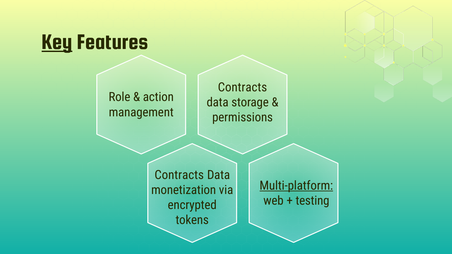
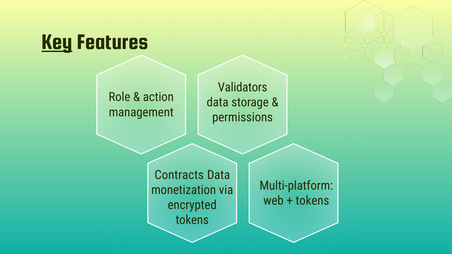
Contracts at (243, 87): Contracts -> Validators
Multi-platform underline: present -> none
testing at (313, 201): testing -> tokens
